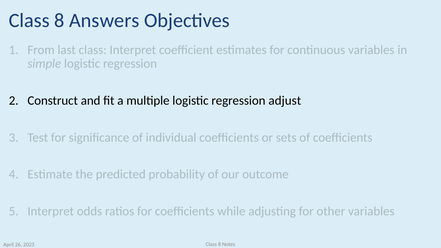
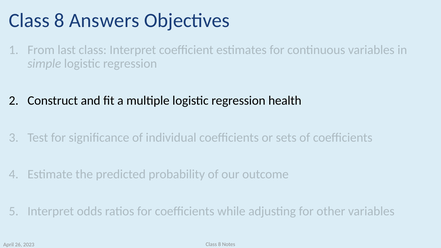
adjust: adjust -> health
